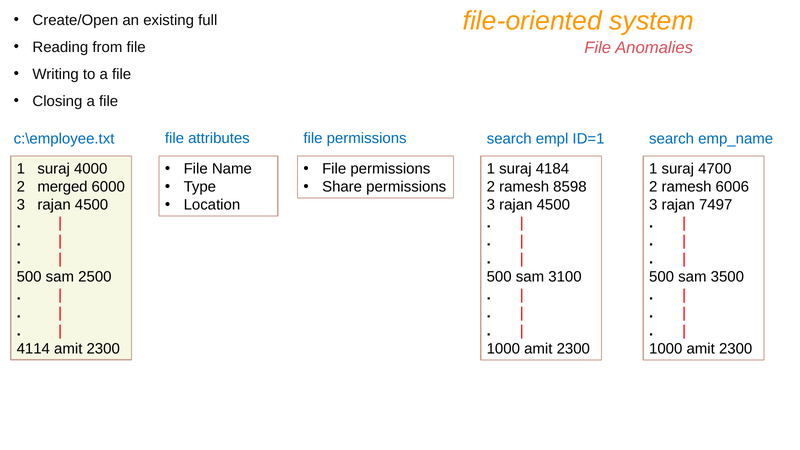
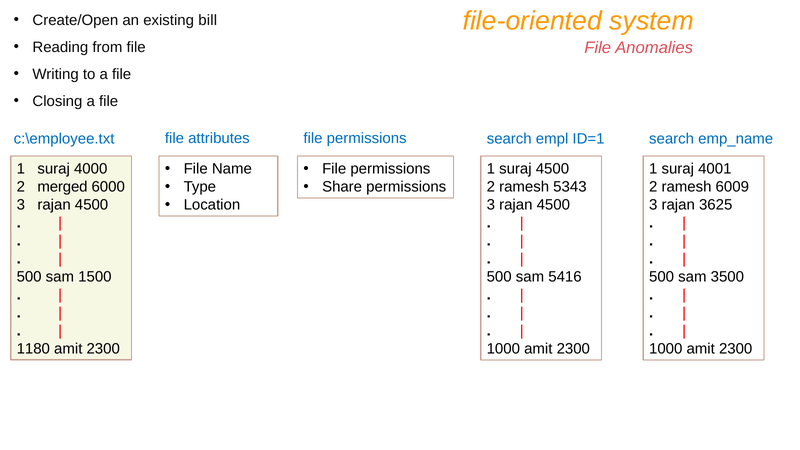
full: full -> bill
suraj 4184: 4184 -> 4500
4700: 4700 -> 4001
8598: 8598 -> 5343
6006: 6006 -> 6009
7497: 7497 -> 3625
2500: 2500 -> 1500
3100: 3100 -> 5416
4114: 4114 -> 1180
